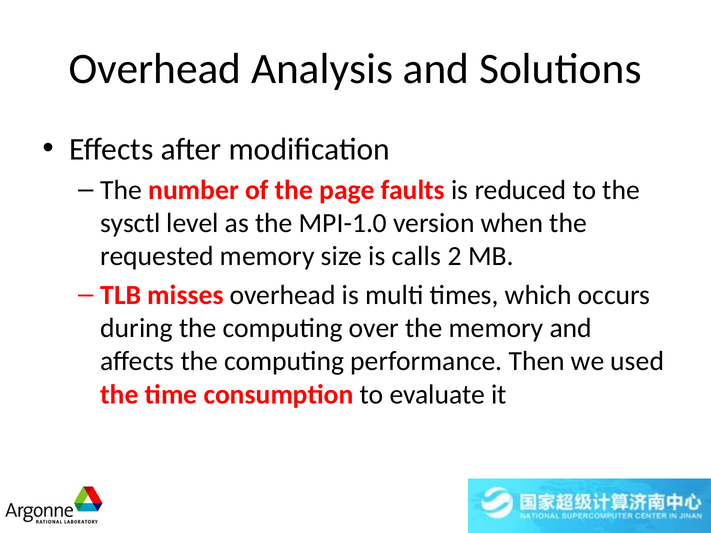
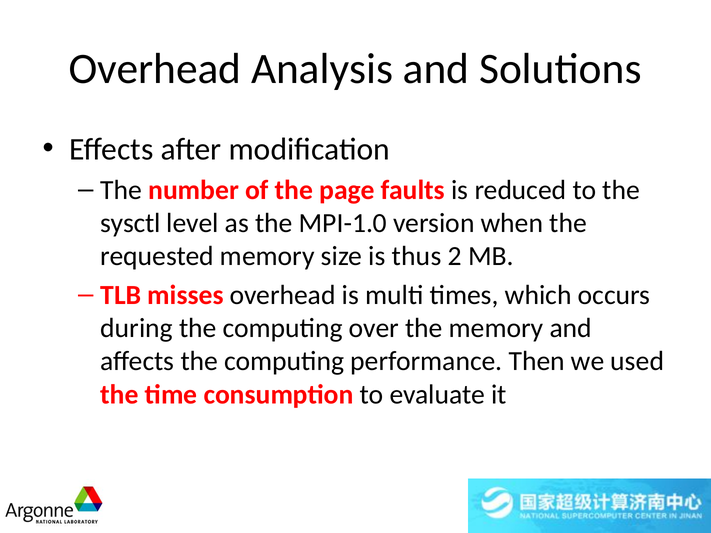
calls: calls -> thus
